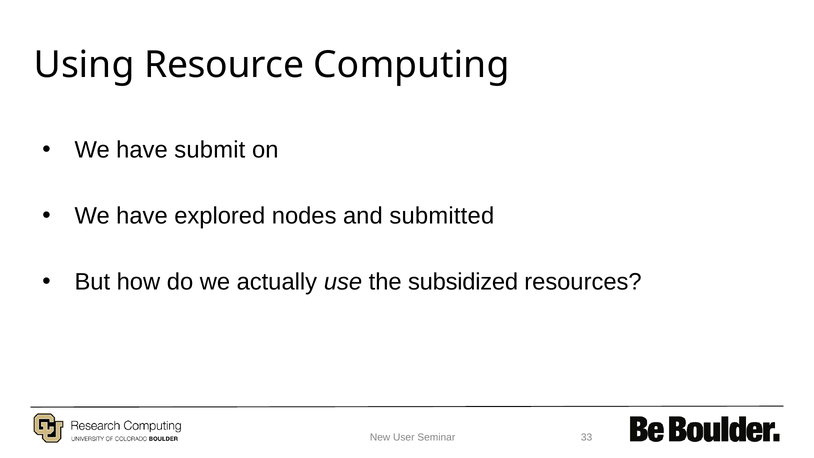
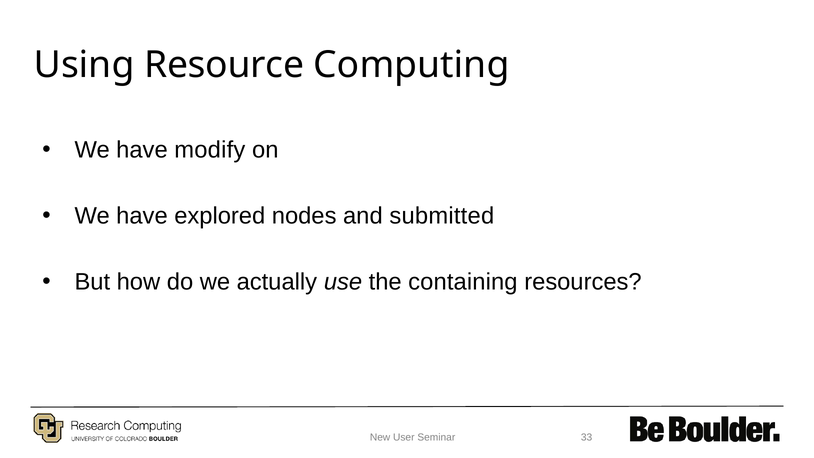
submit: submit -> modify
subsidized: subsidized -> containing
